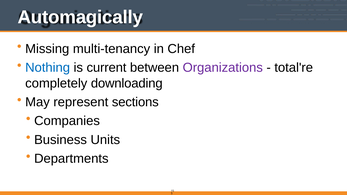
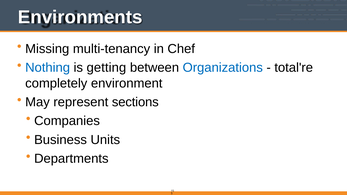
Automagically: Automagically -> Environments
current: current -> getting
Organizations colour: purple -> blue
downloading: downloading -> environment
